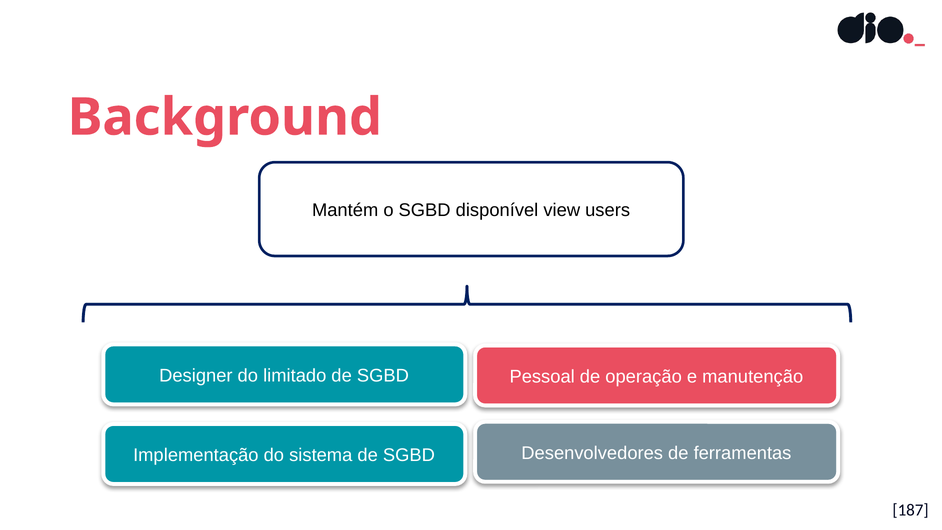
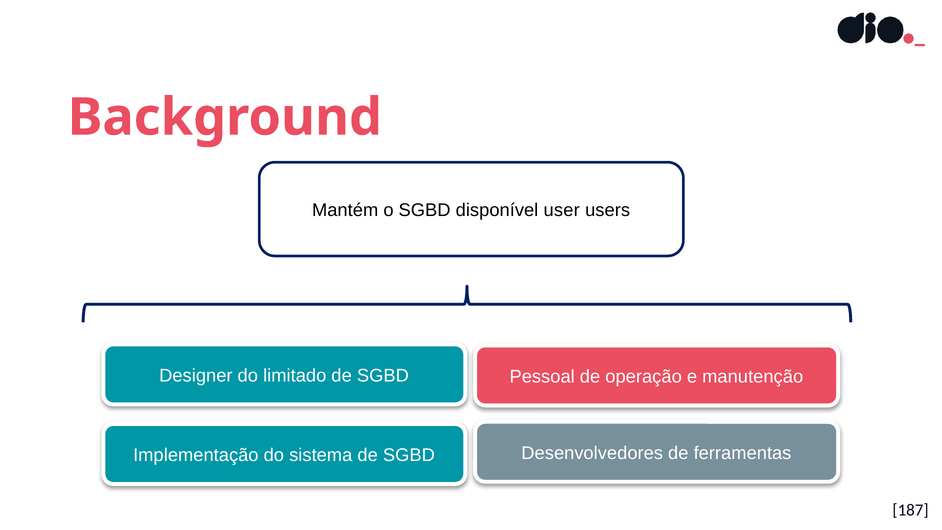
view: view -> user
